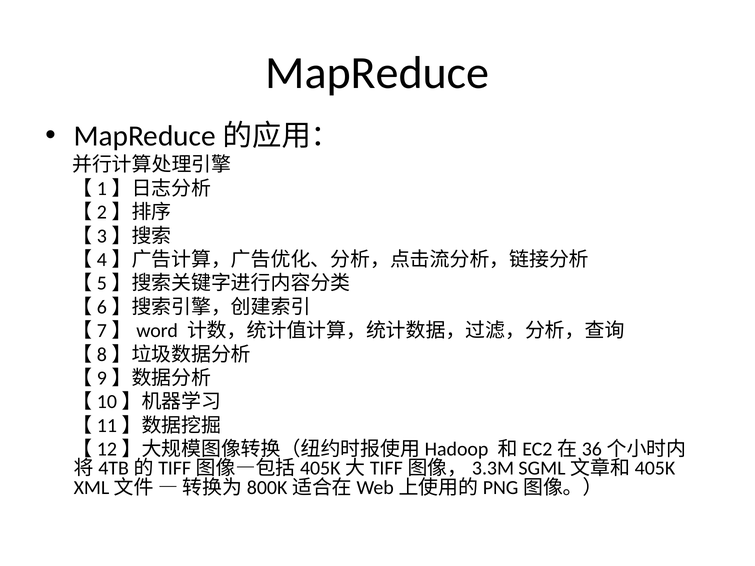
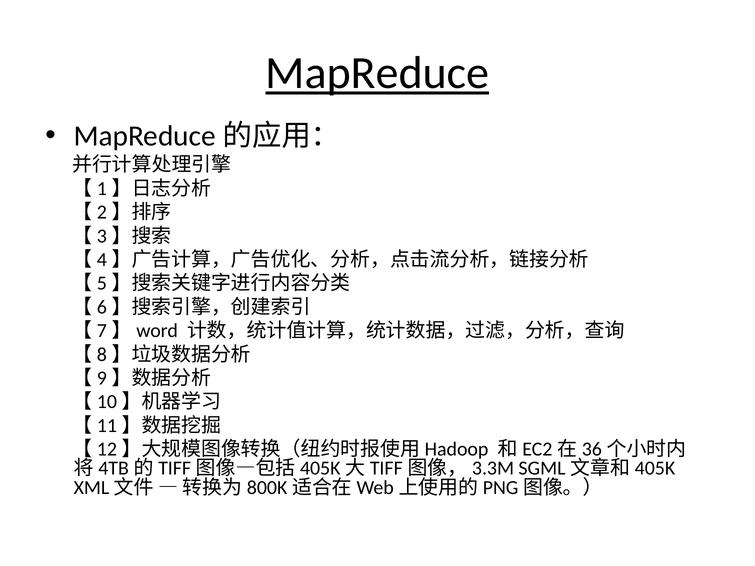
MapReduce underline: none -> present
